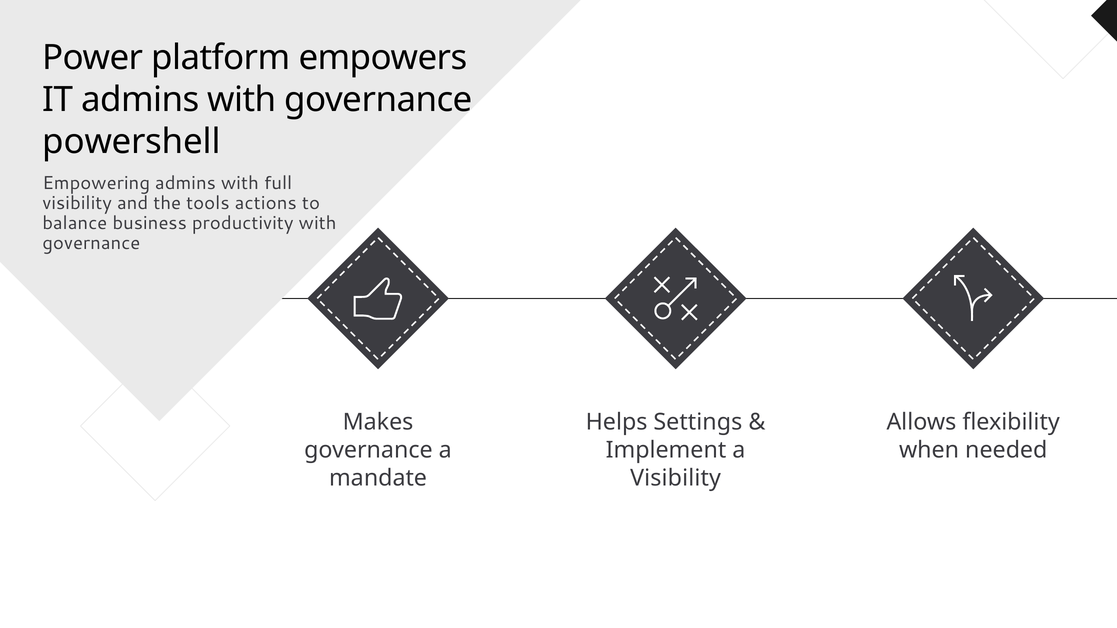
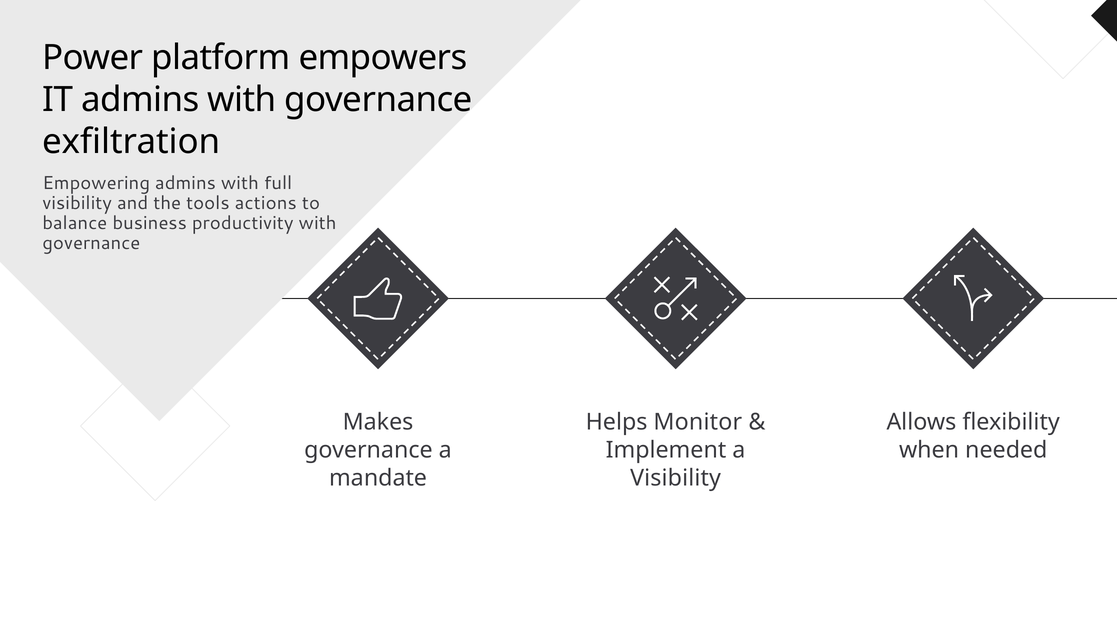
powershell: powershell -> exfiltration
Settings: Settings -> Monitor
